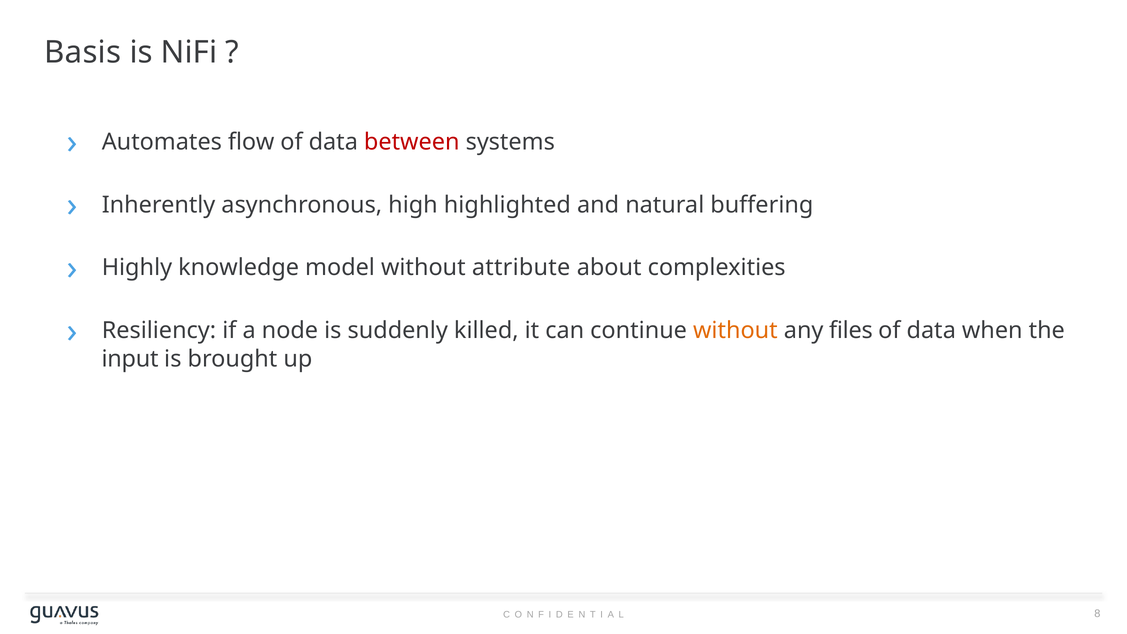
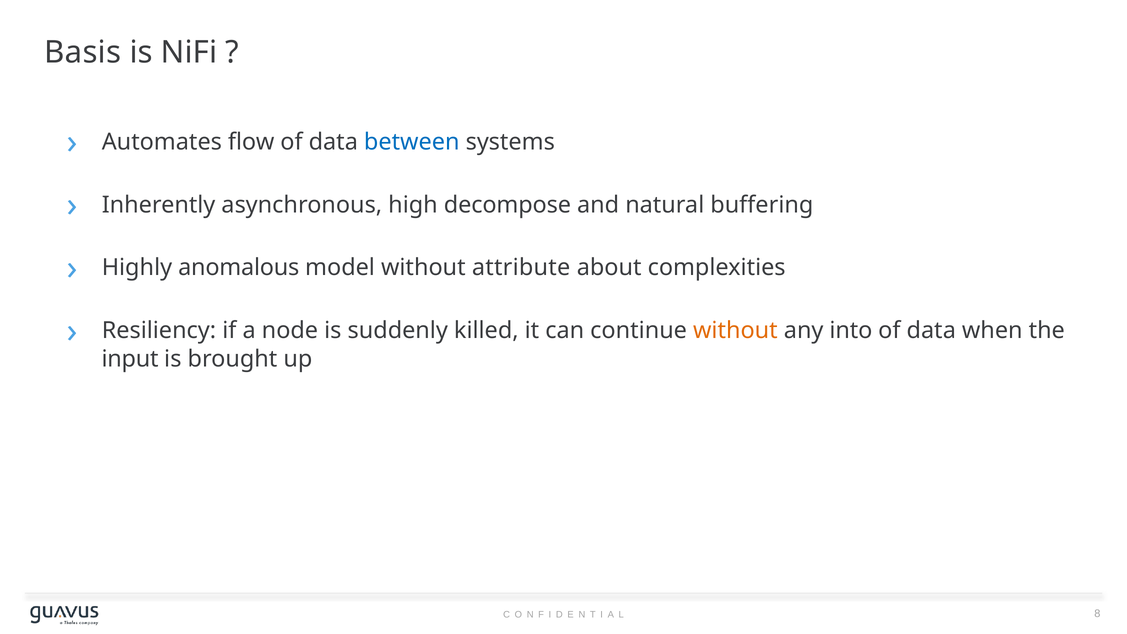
between colour: red -> blue
highlighted: highlighted -> decompose
knowledge: knowledge -> anomalous
files: files -> into
